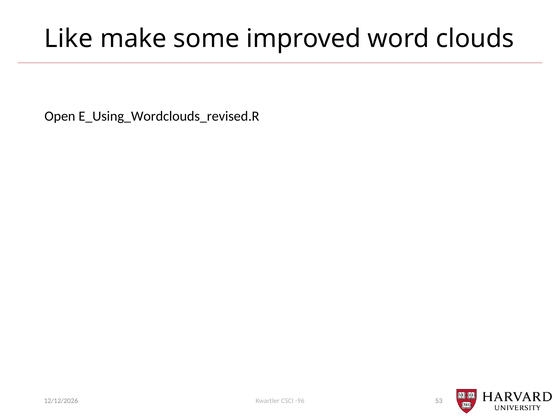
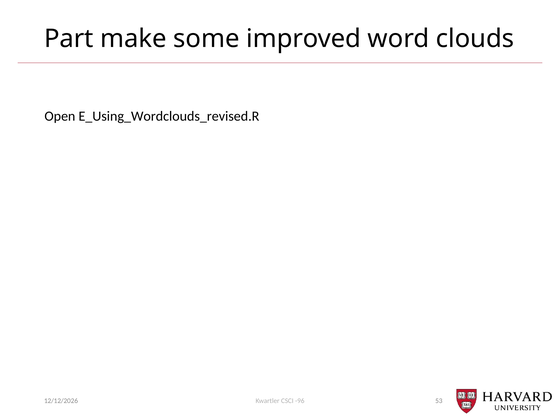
Like: Like -> Part
